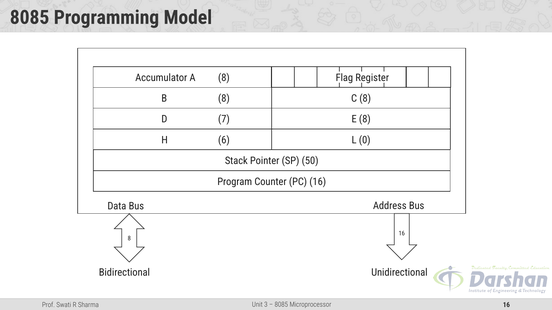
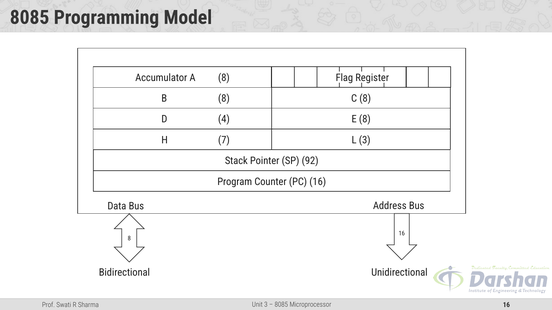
7: 7 -> 4
6: 6 -> 7
L 0: 0 -> 3
50: 50 -> 92
